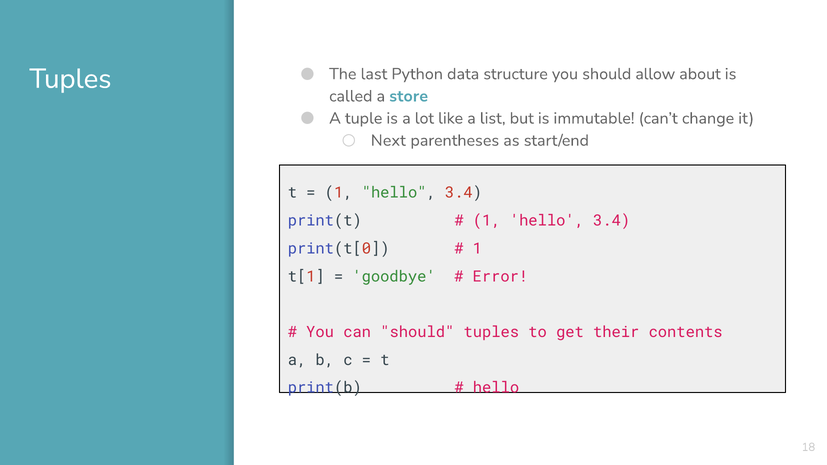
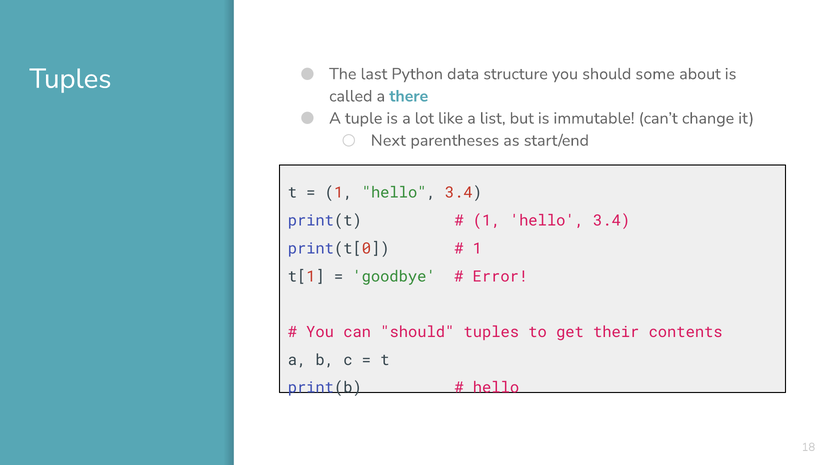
allow: allow -> some
store: store -> there
